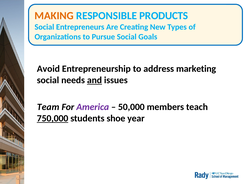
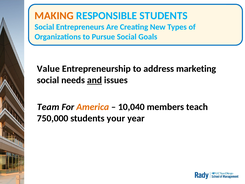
RESPONSIBLE PRODUCTS: PRODUCTS -> STUDENTS
Avoid: Avoid -> Value
America colour: purple -> orange
50,000: 50,000 -> 10,040
750,000 underline: present -> none
shoe: shoe -> your
